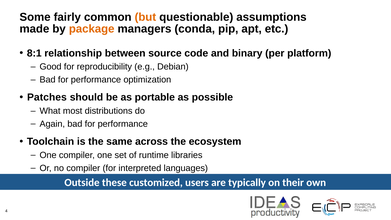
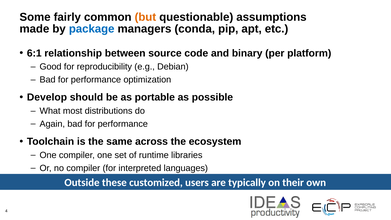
package colour: orange -> blue
8:1: 8:1 -> 6:1
Patches: Patches -> Develop
